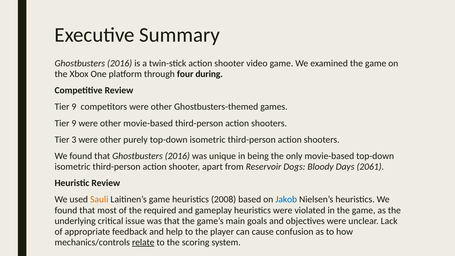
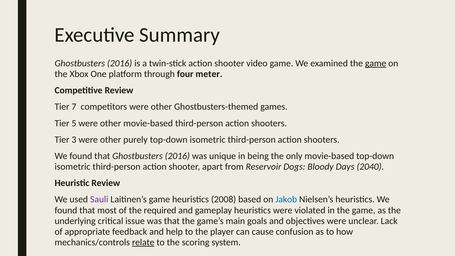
game at (376, 63) underline: none -> present
during: during -> meter
9 at (74, 107): 9 -> 7
9 at (74, 123): 9 -> 5
2061: 2061 -> 2040
Sauli colour: orange -> purple
